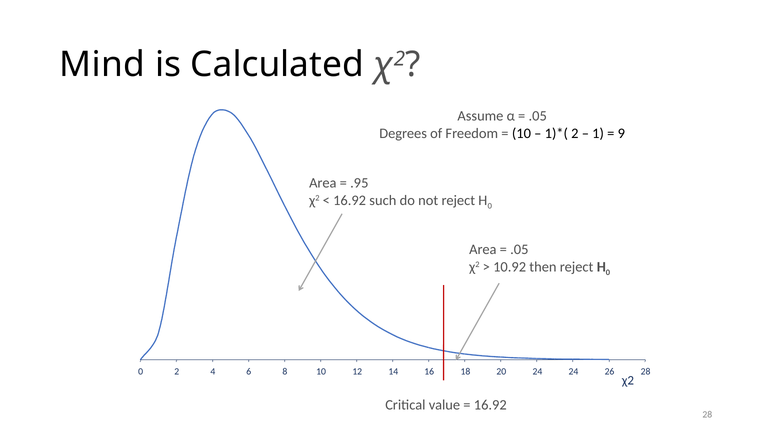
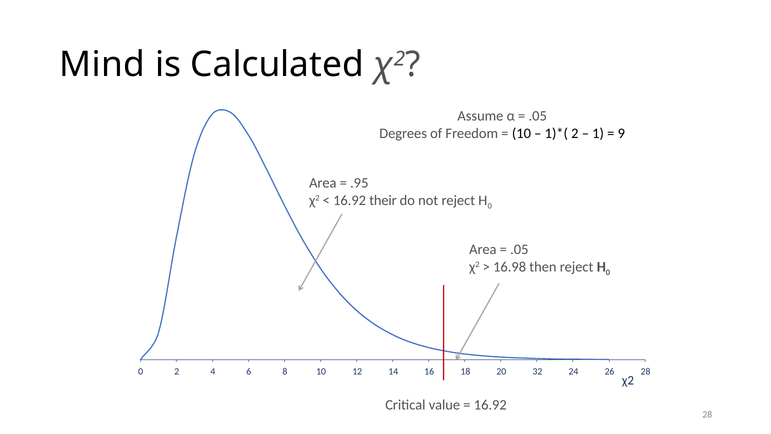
such: such -> their
10.92: 10.92 -> 16.98
20 24: 24 -> 32
